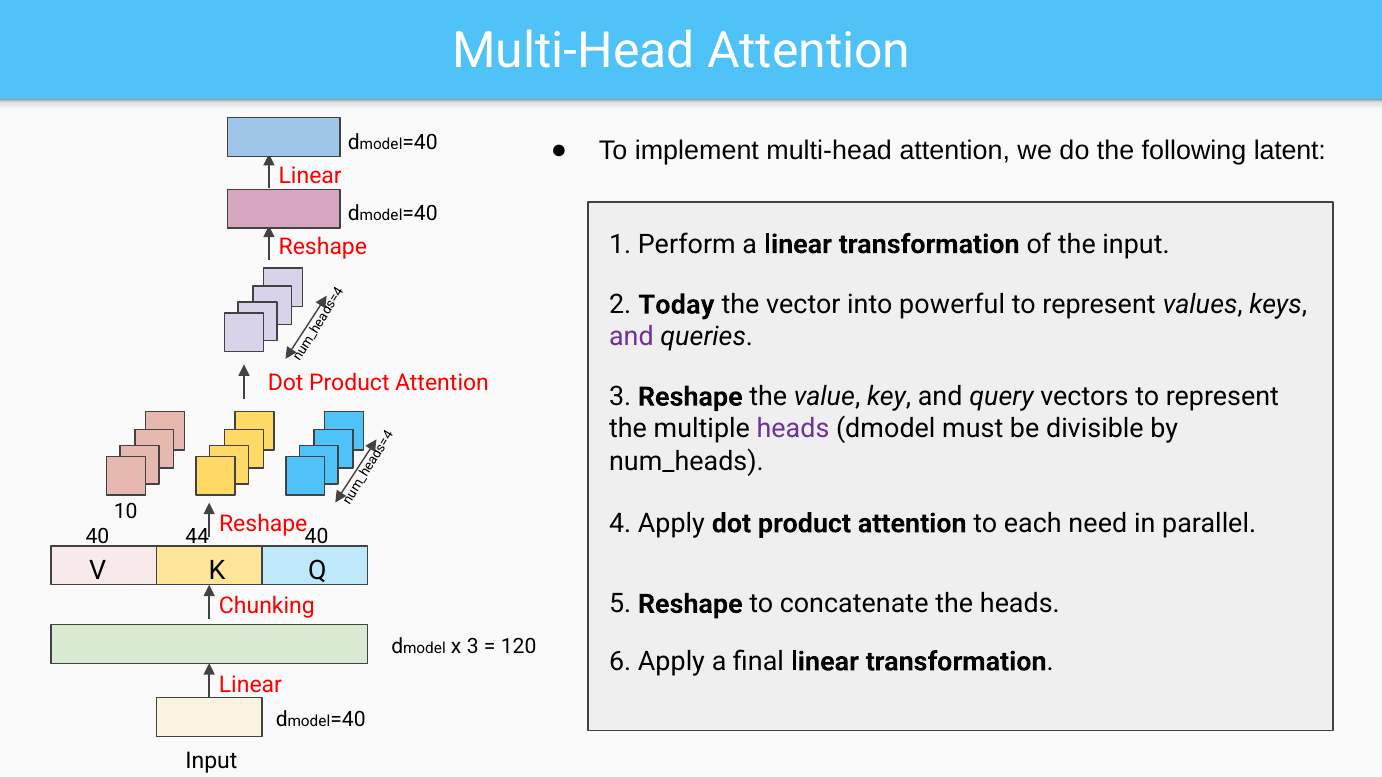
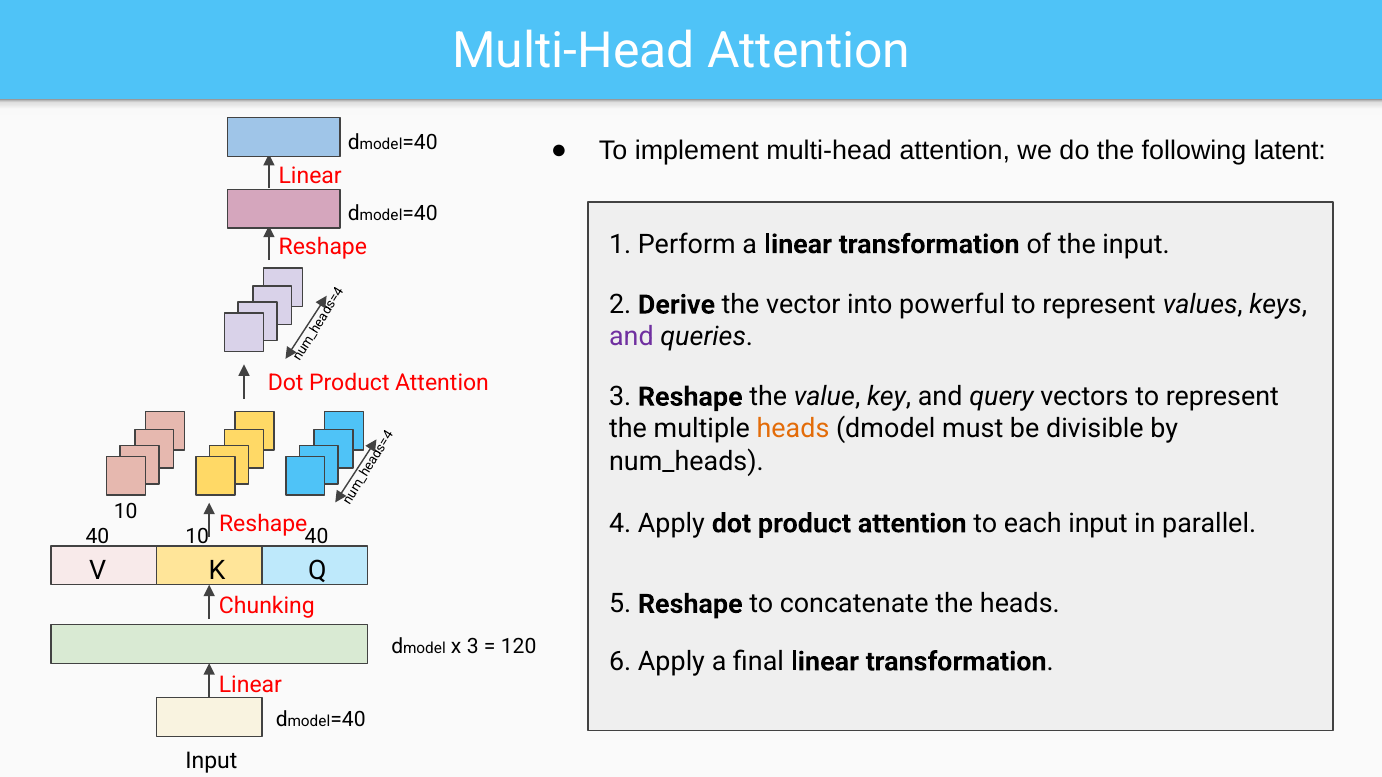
Today: Today -> Derive
heads at (793, 429) colour: purple -> orange
each need: need -> input
40 44: 44 -> 10
